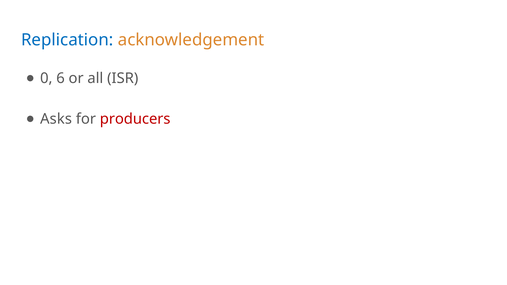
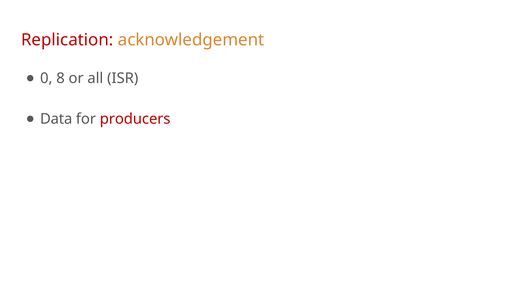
Replication colour: blue -> red
6: 6 -> 8
Asks: Asks -> Data
